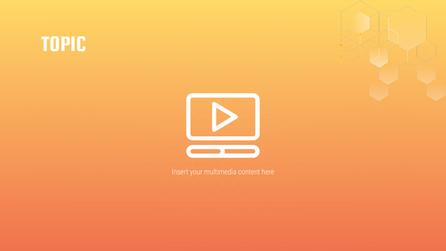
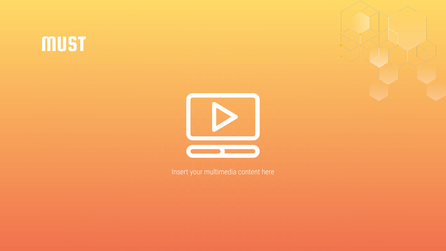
TOPIC: TOPIC -> MUST
